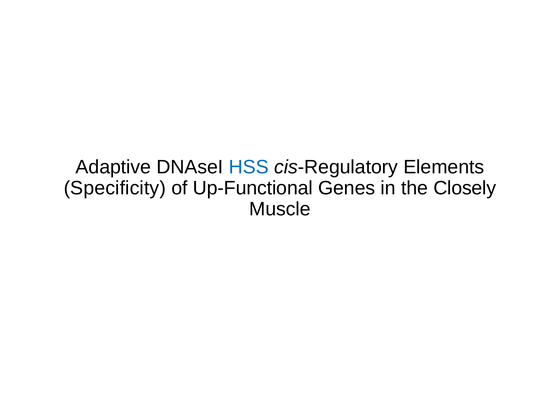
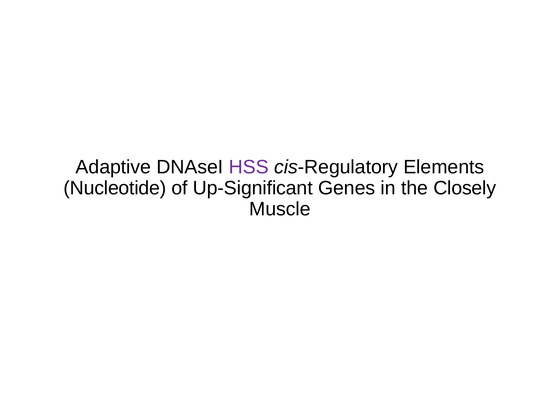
HSS colour: blue -> purple
Specificity: Specificity -> Nucleotide
Up-Functional: Up-Functional -> Up-Significant
